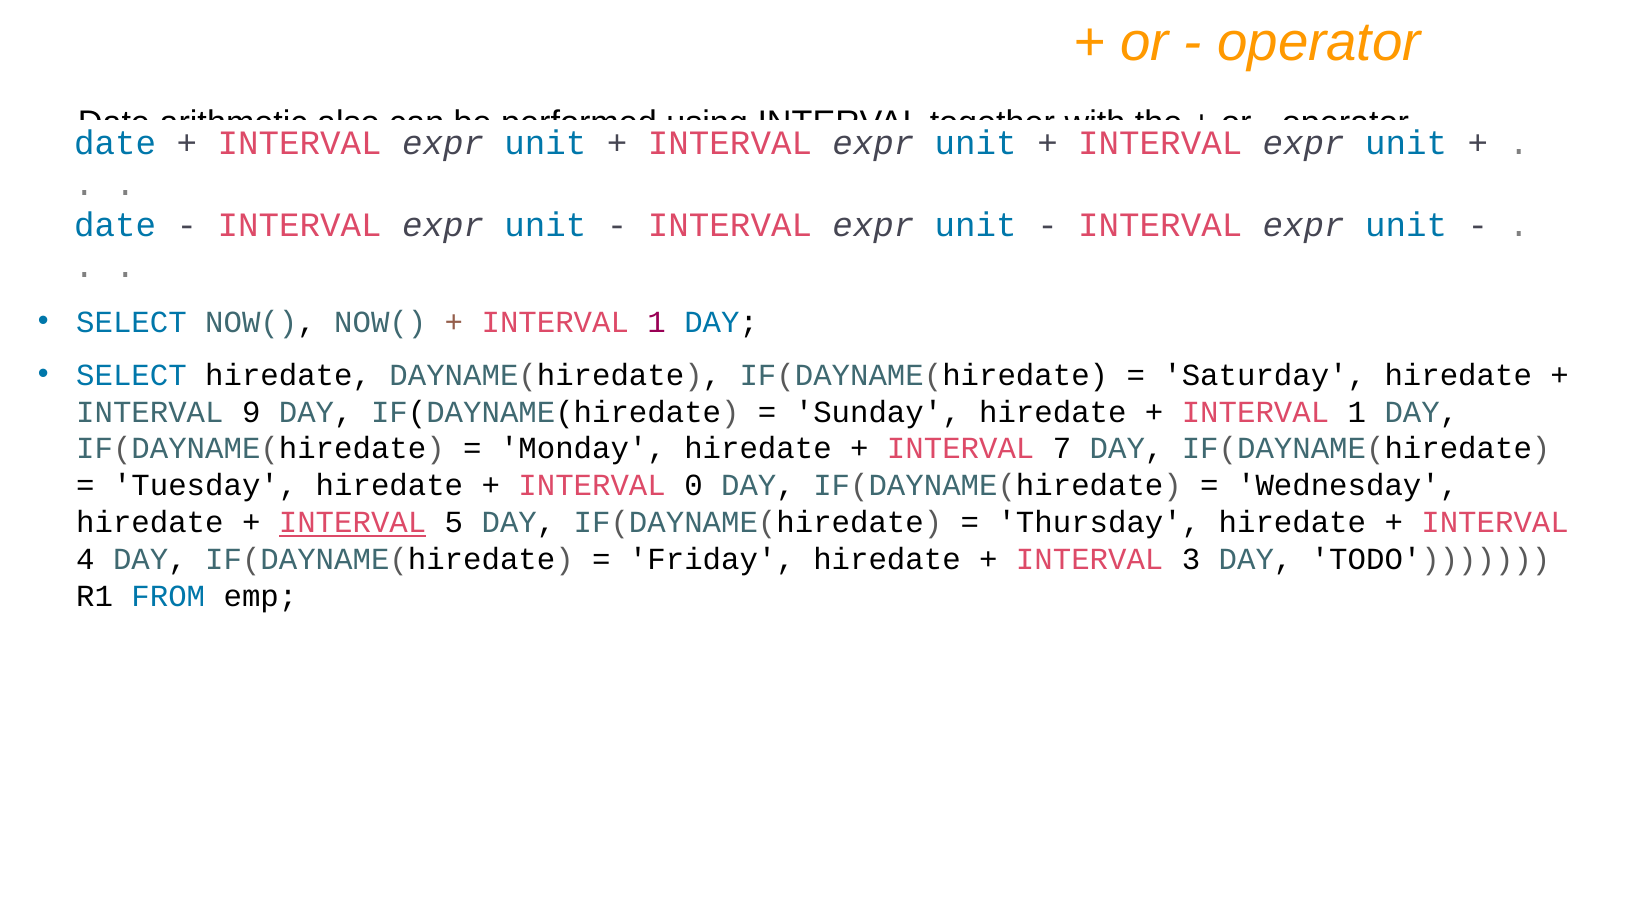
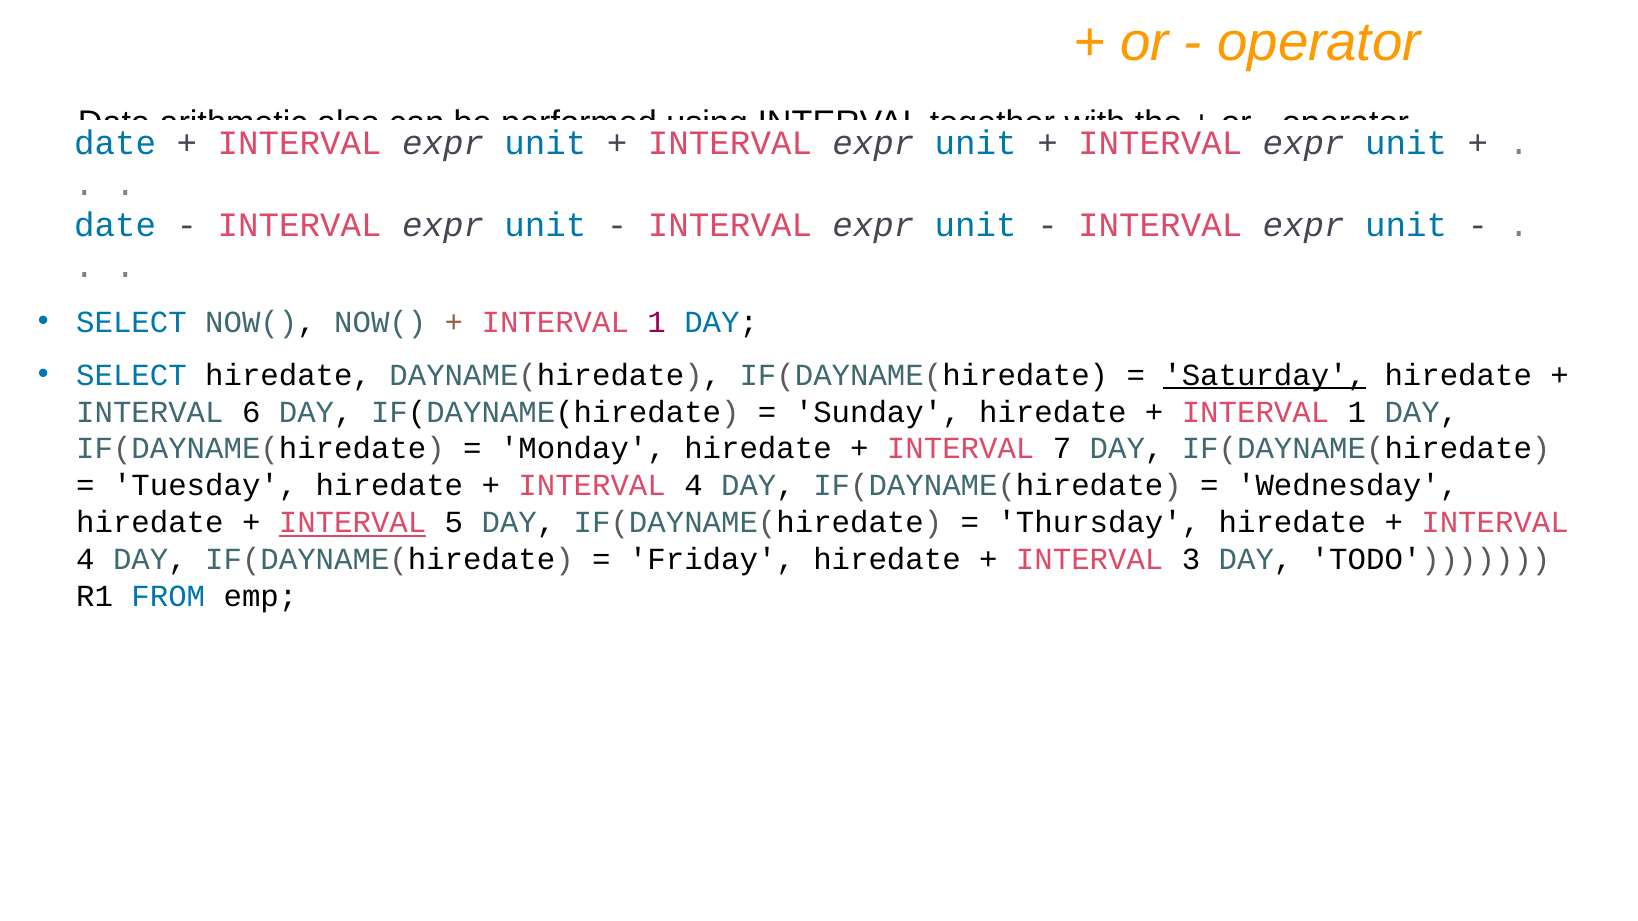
Saturday underline: none -> present
9: 9 -> 6
0 at (693, 486): 0 -> 4
